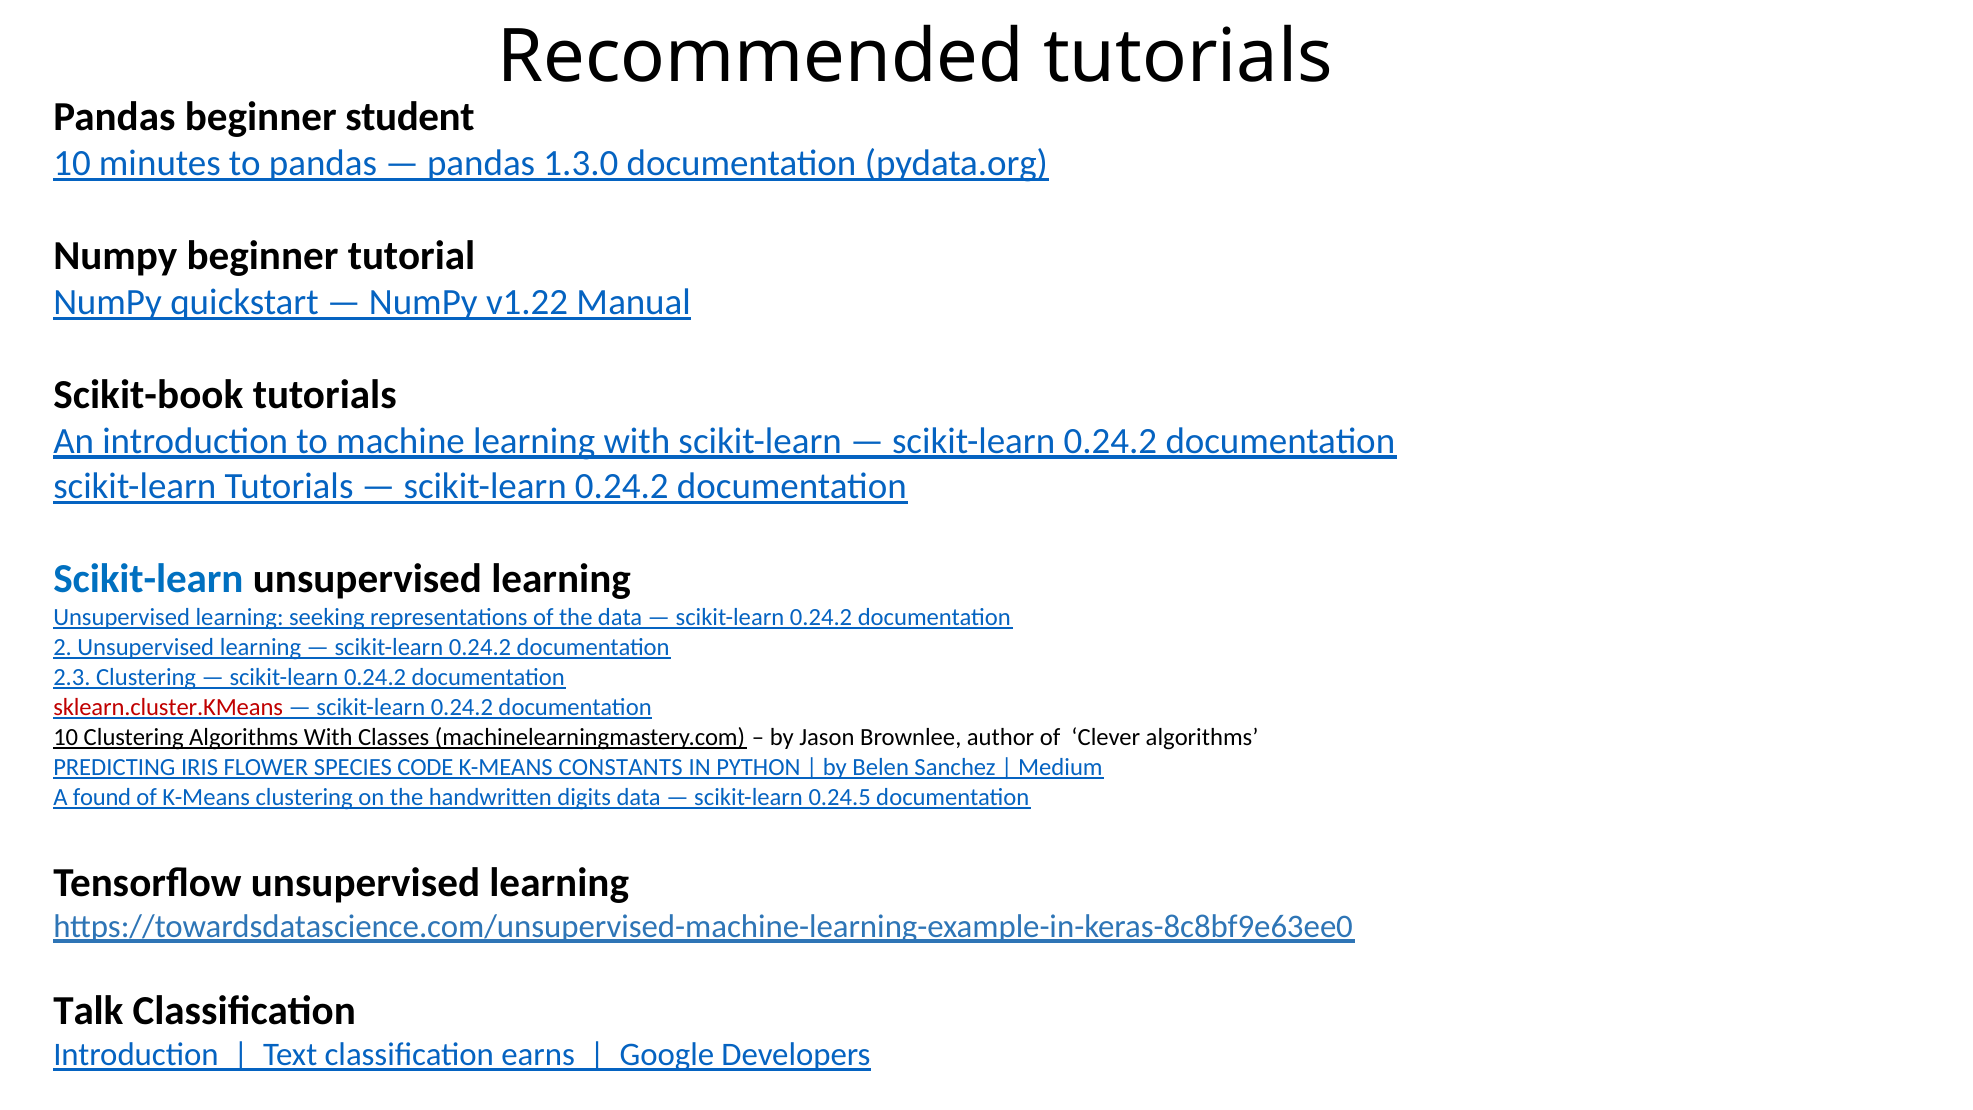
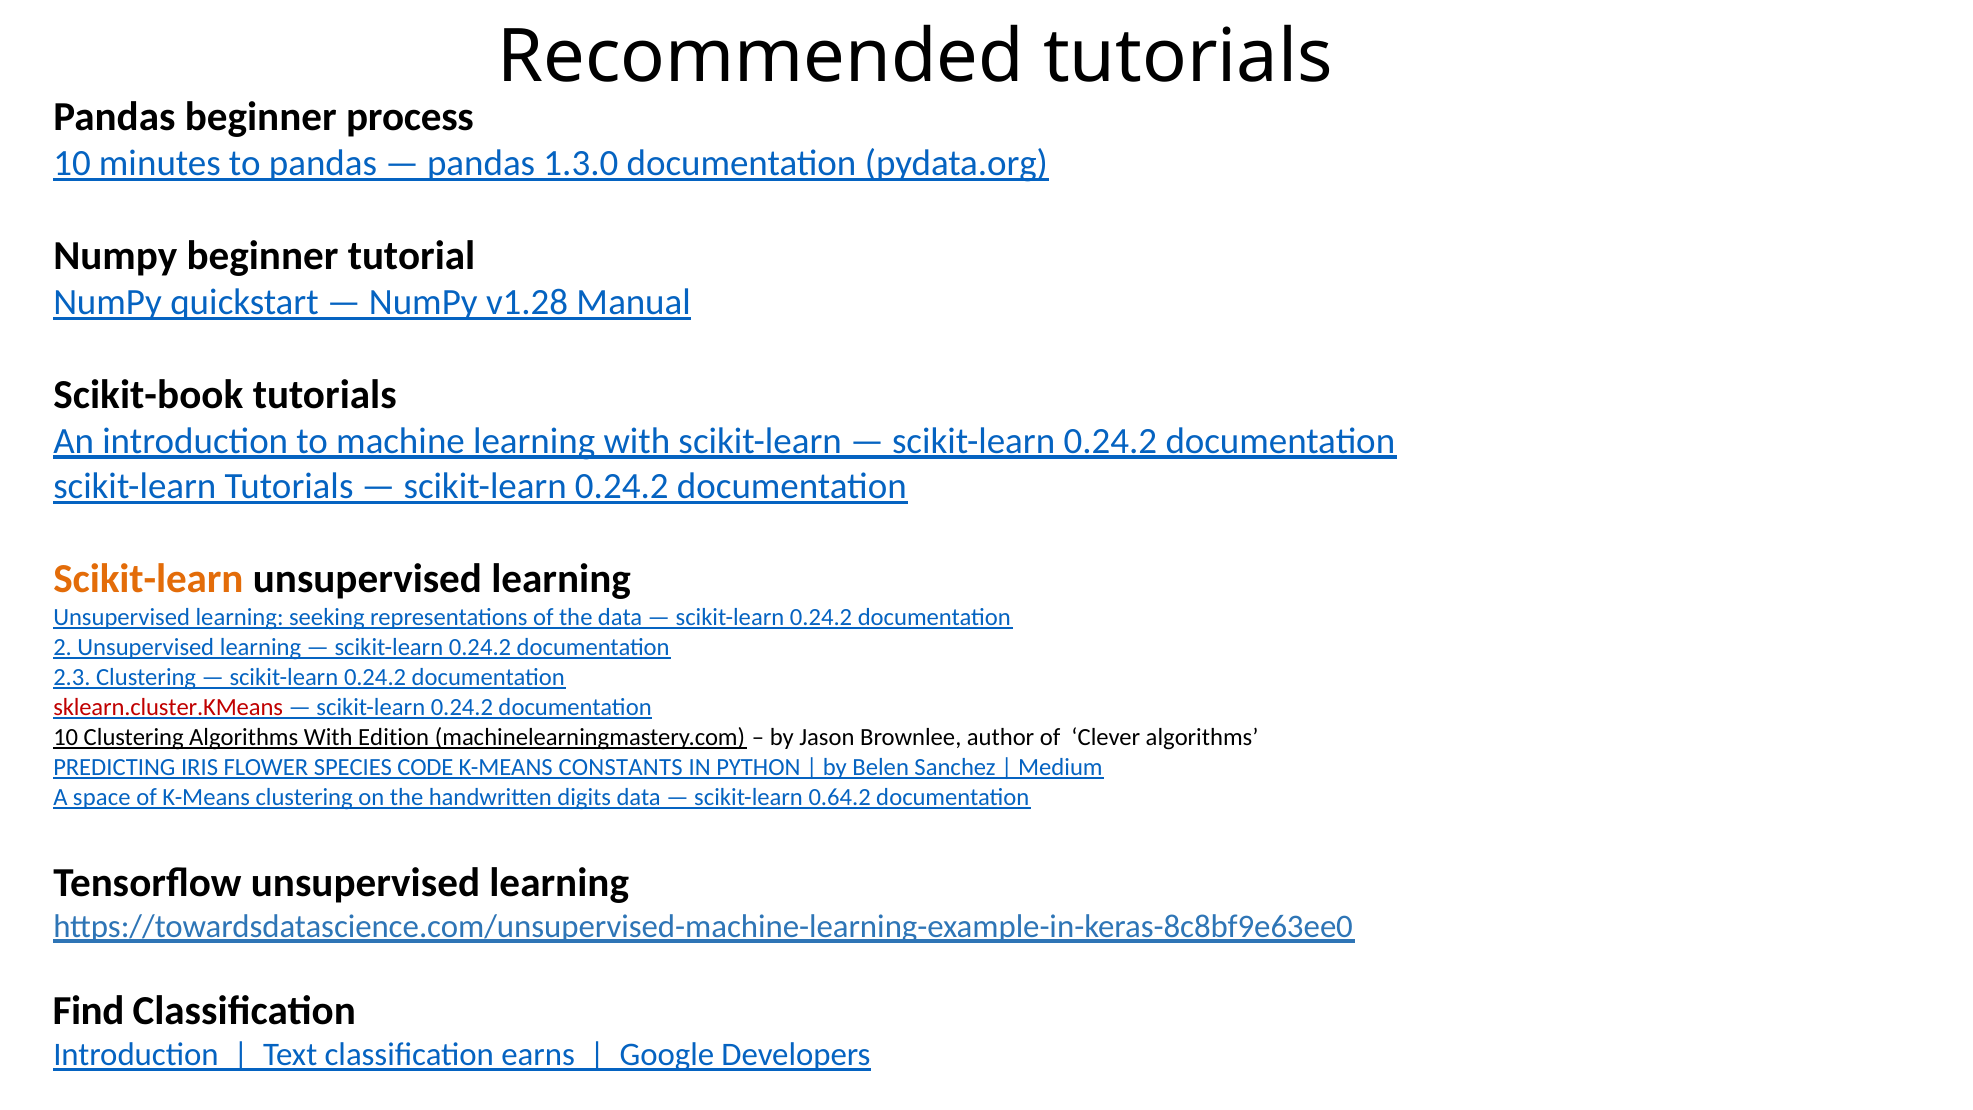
student: student -> process
v1.22: v1.22 -> v1.28
Scikit-learn at (148, 579) colour: blue -> orange
Classes: Classes -> Edition
found: found -> space
0.24.5: 0.24.5 -> 0.64.2
Talk: Talk -> Find
